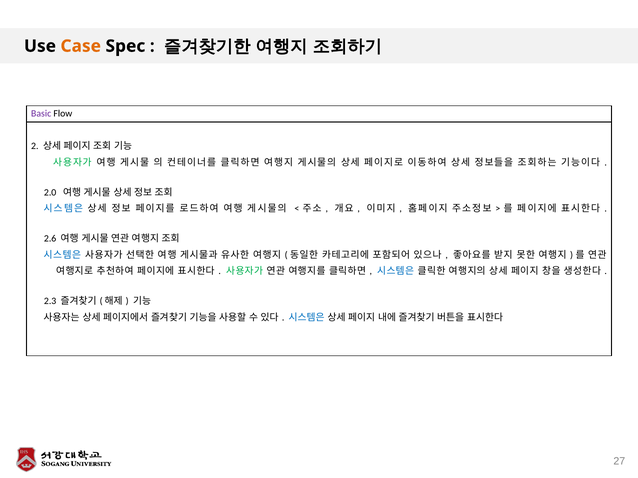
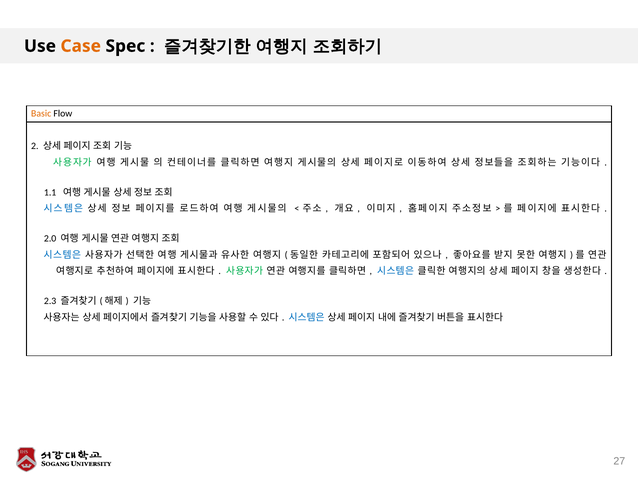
Basic colour: purple -> orange
2.0: 2.0 -> 1.1
2.6: 2.6 -> 2.0
